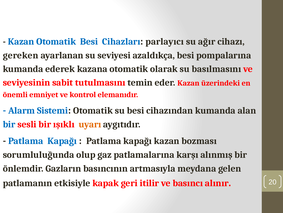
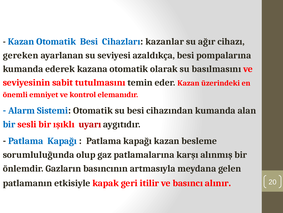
parlayıcı: parlayıcı -> kazanlar
uyarı colour: orange -> red
bozması: bozması -> besleme
